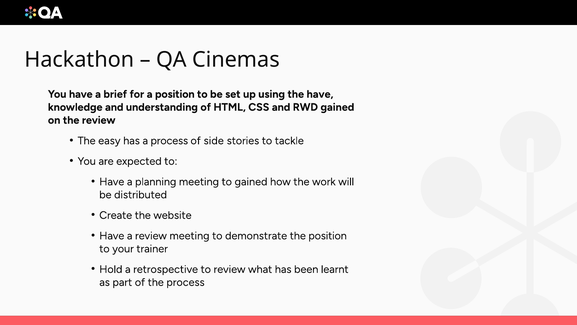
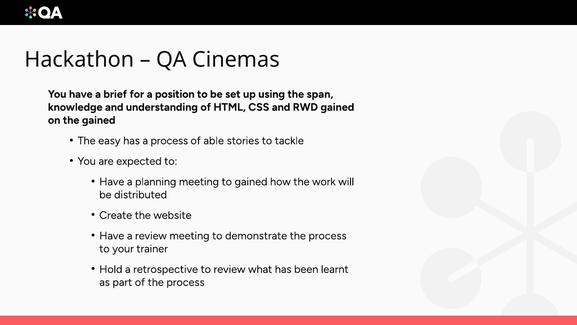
the have: have -> span
the review: review -> gained
side: side -> able
demonstrate the position: position -> process
